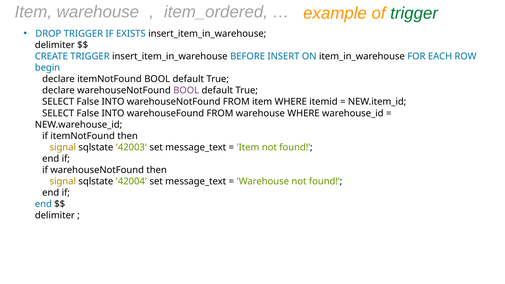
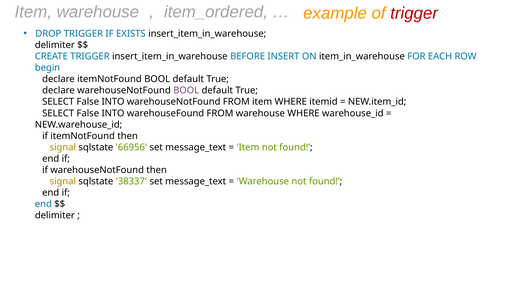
trigger at (414, 13) colour: green -> red
42003: 42003 -> 66956
42004: 42004 -> 38337
